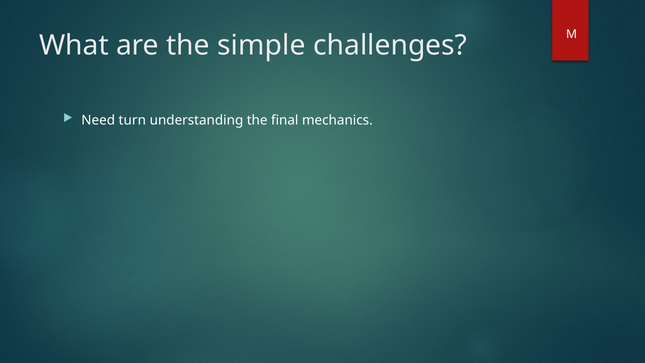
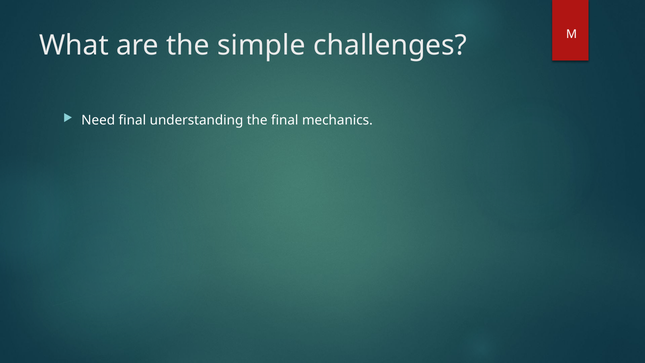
Need turn: turn -> final
